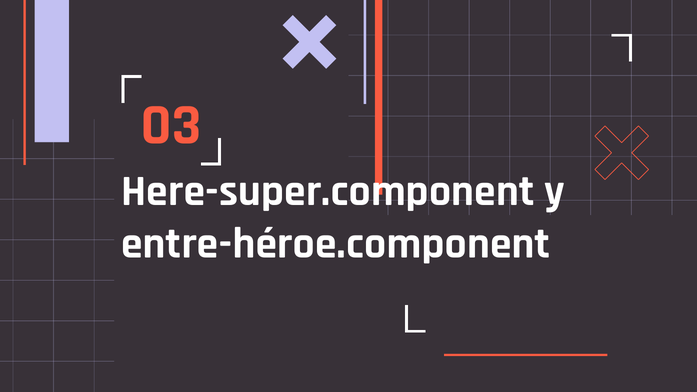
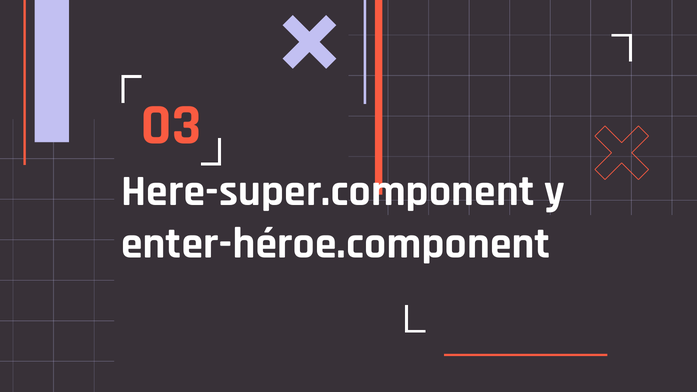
entre-héroe.component: entre-héroe.component -> enter-héroe.component
